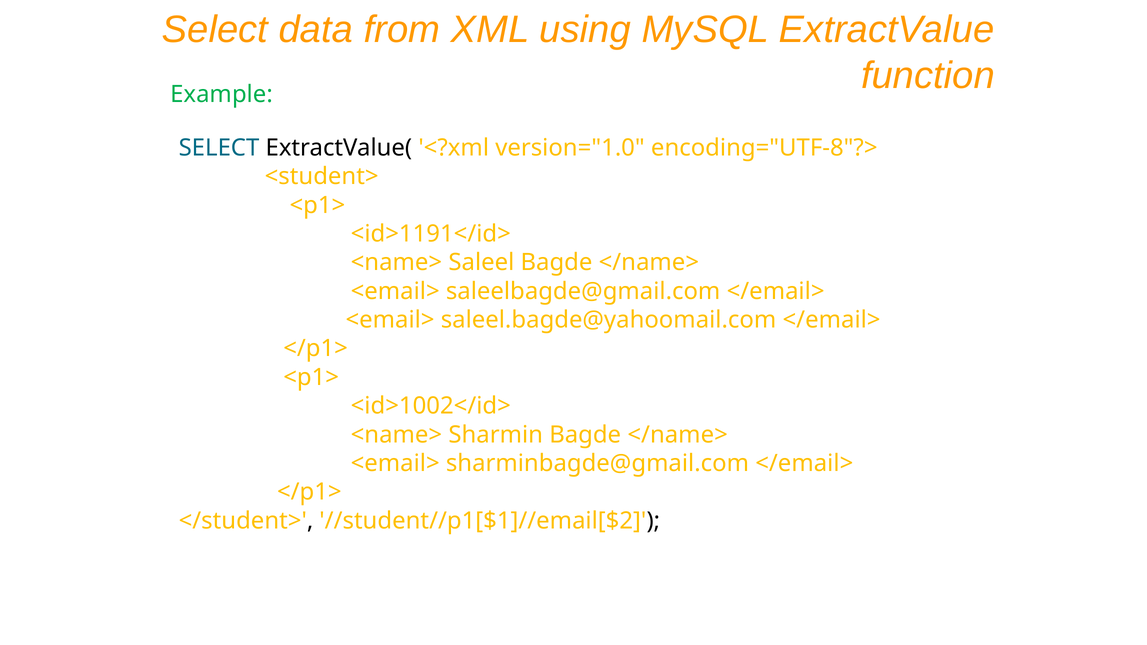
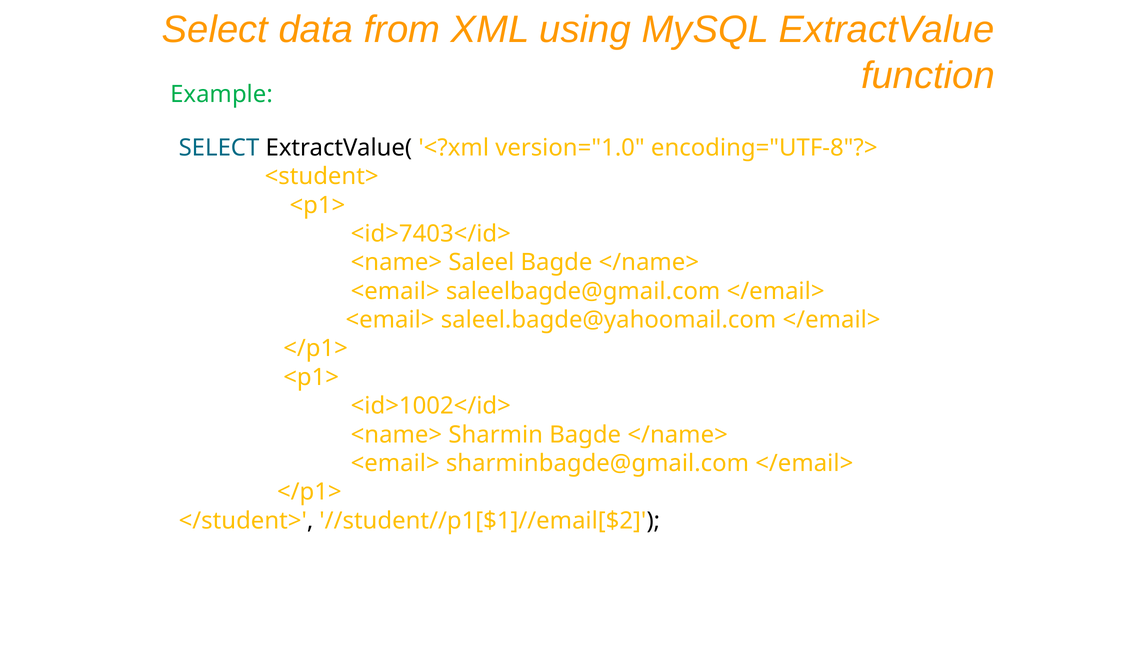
<id>1191</id>: <id>1191</id> -> <id>7403</id>
